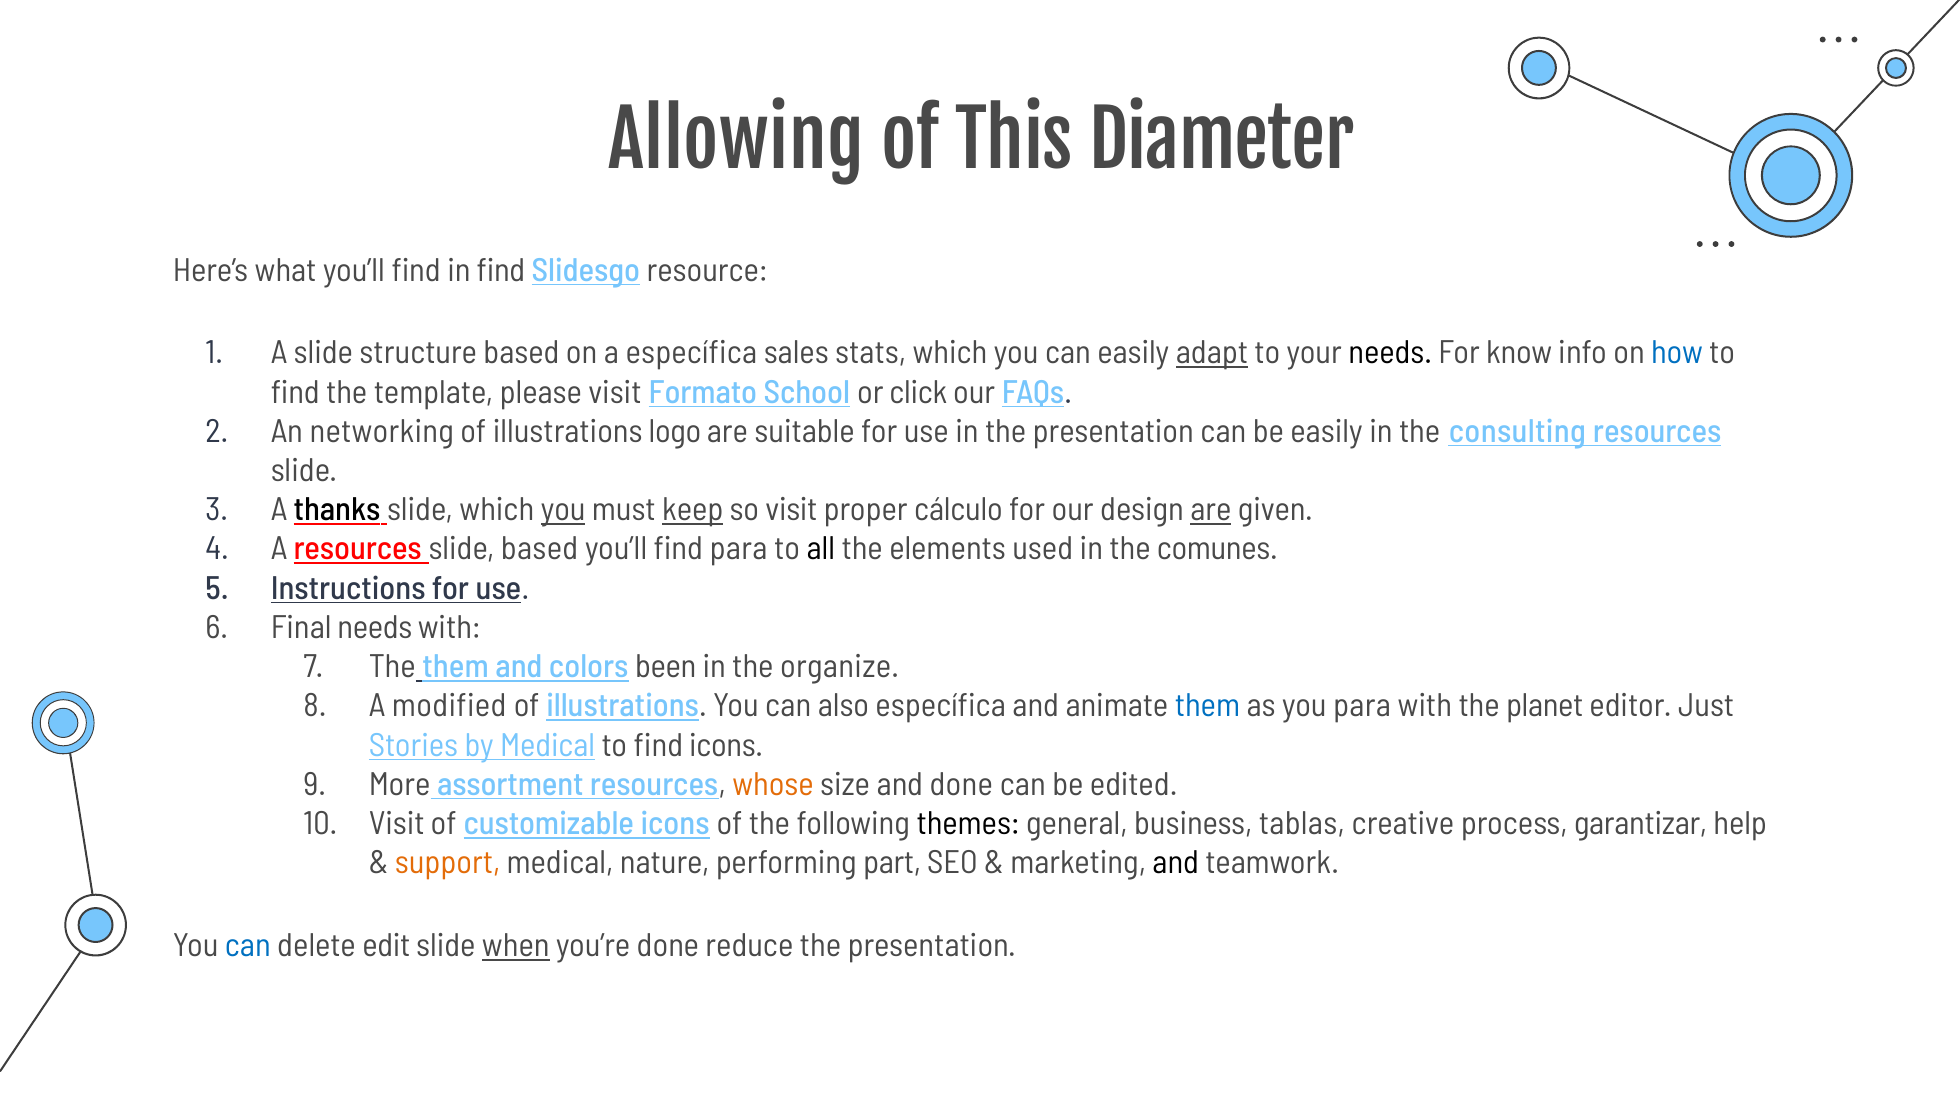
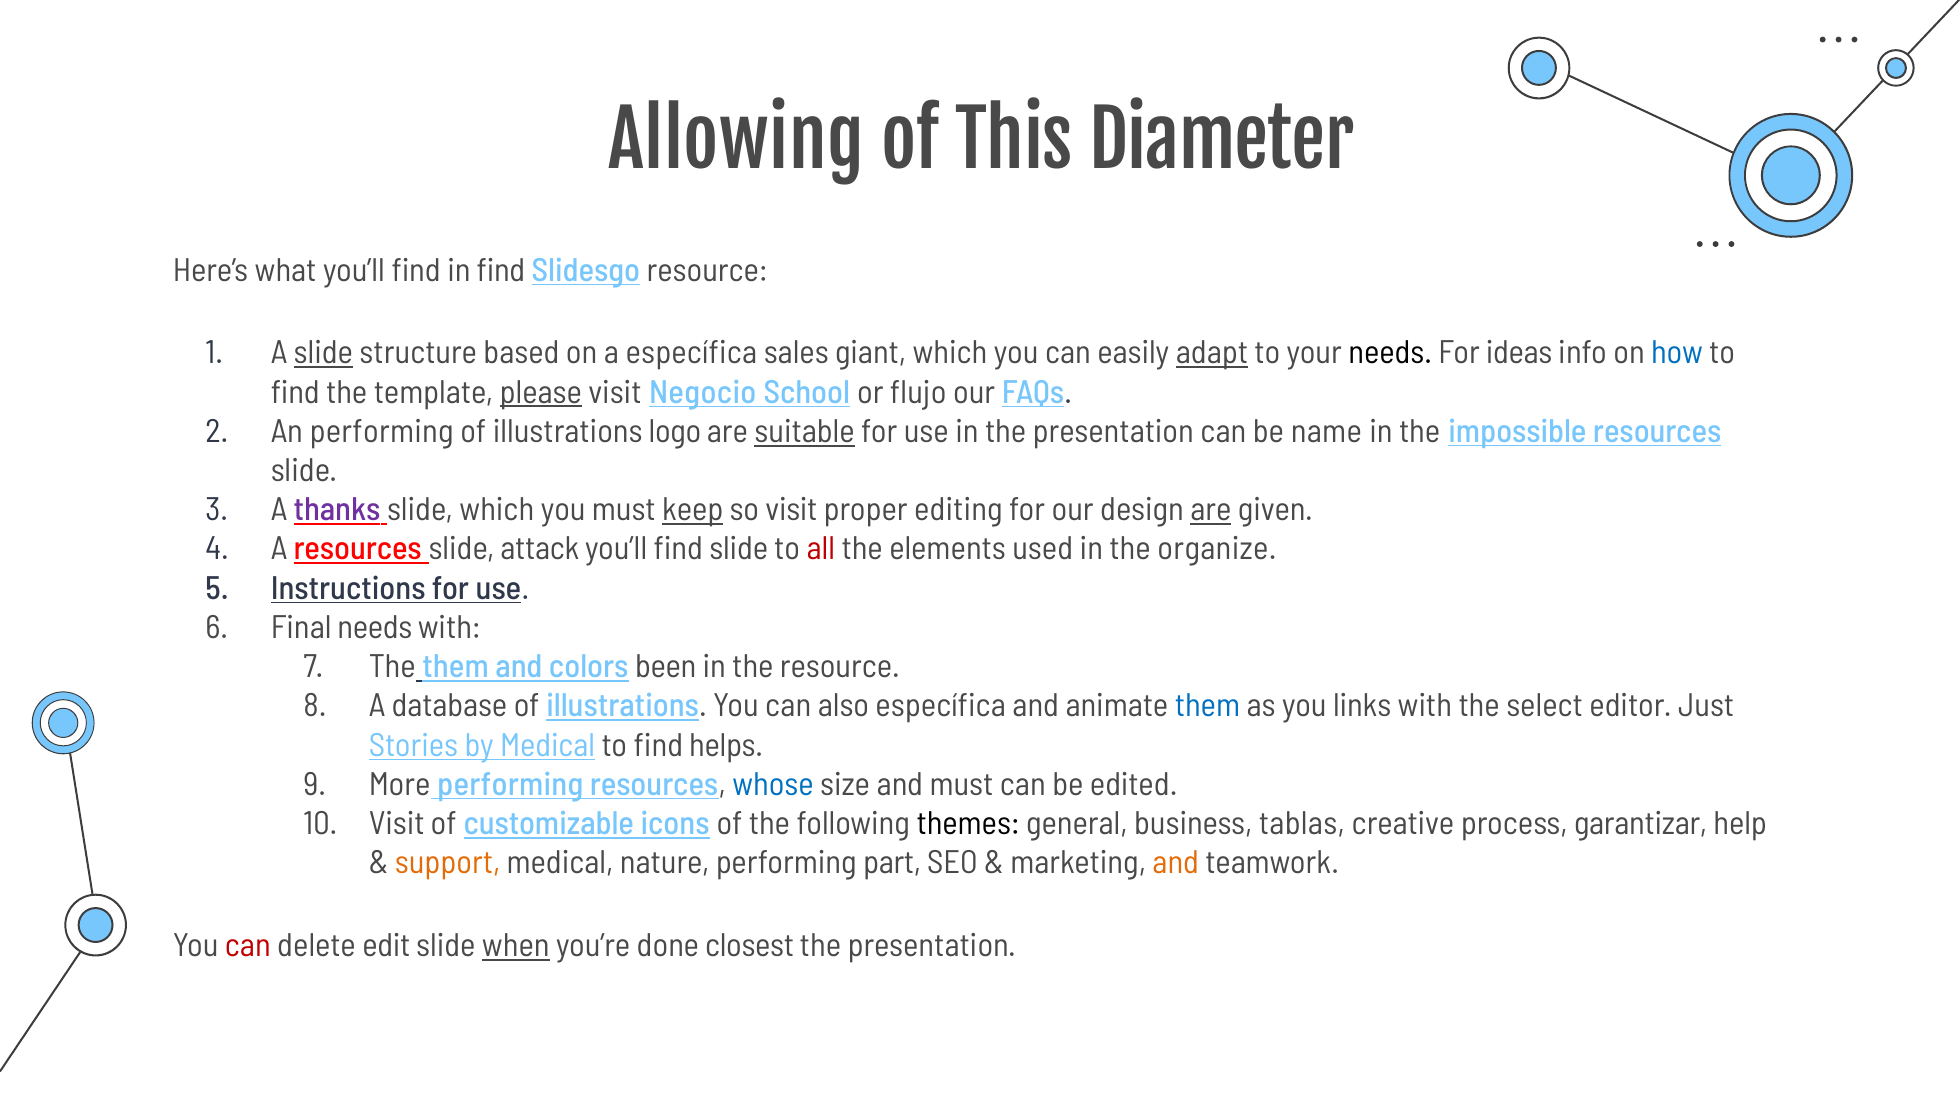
slide at (323, 353) underline: none -> present
stats: stats -> giant
know: know -> ideas
please underline: none -> present
Formato: Formato -> Negocio
click: click -> flujo
An networking: networking -> performing
suitable underline: none -> present
be easily: easily -> name
consulting: consulting -> impossible
thanks colour: black -> purple
you at (563, 510) underline: present -> none
cálculo: cálculo -> editing
slide based: based -> attack
find para: para -> slide
all colour: black -> red
comunes: comunes -> organize
the organize: organize -> resource
modified: modified -> database
you para: para -> links
planet: planet -> select
find icons: icons -> helps
More assortment: assortment -> performing
whose colour: orange -> blue
and done: done -> must
and at (1176, 863) colour: black -> orange
can at (248, 945) colour: blue -> red
reduce: reduce -> closest
